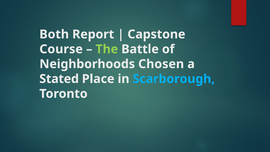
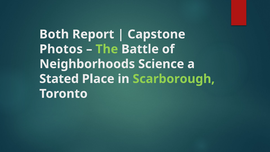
Course: Course -> Photos
Chosen: Chosen -> Science
Scarborough colour: light blue -> light green
